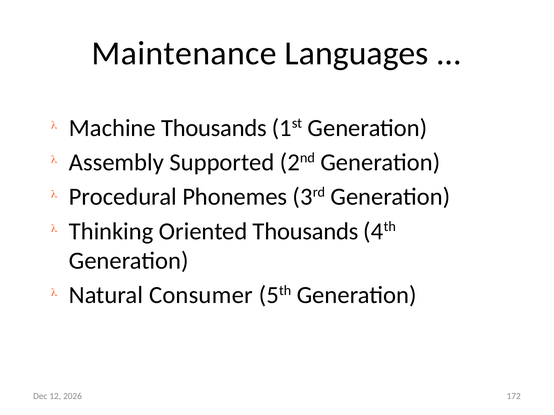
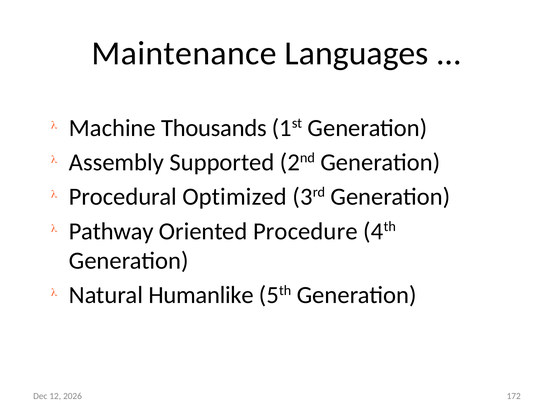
Phonemes: Phonemes -> Optimized
Thinking: Thinking -> Pathway
Oriented Thousands: Thousands -> Procedure
Consumer: Consumer -> Humanlike
